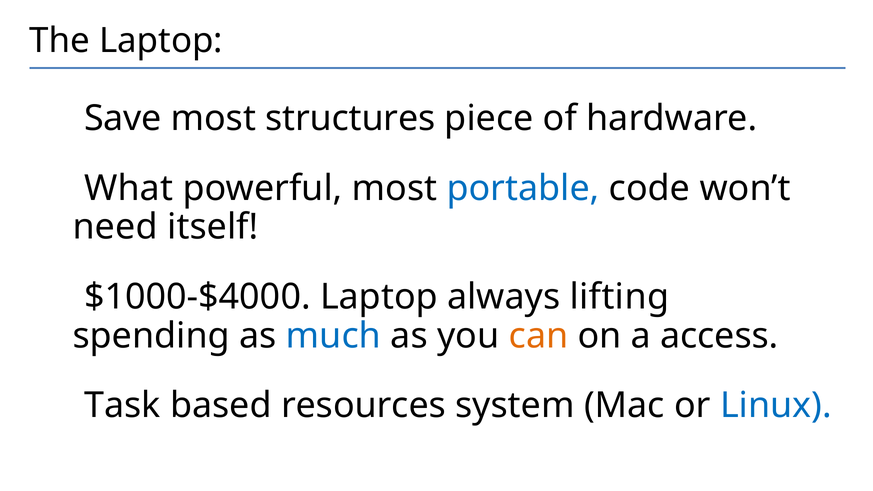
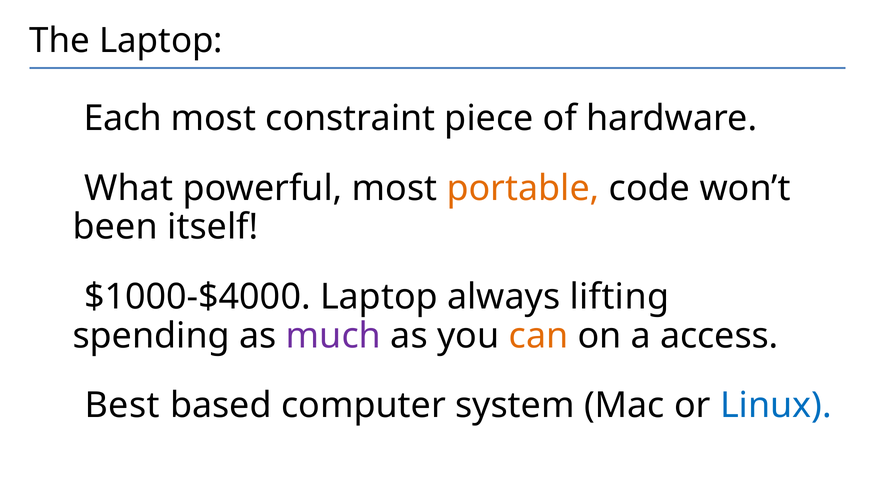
Save: Save -> Each
structures: structures -> constraint
portable colour: blue -> orange
need: need -> been
much colour: blue -> purple
Task: Task -> Best
resources: resources -> computer
